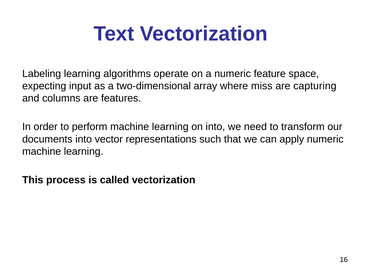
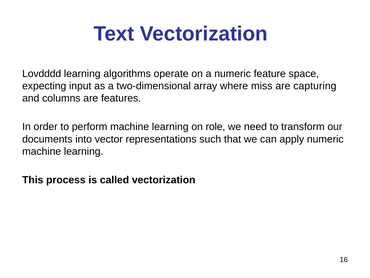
Labeling: Labeling -> Lovdddd
on into: into -> role
